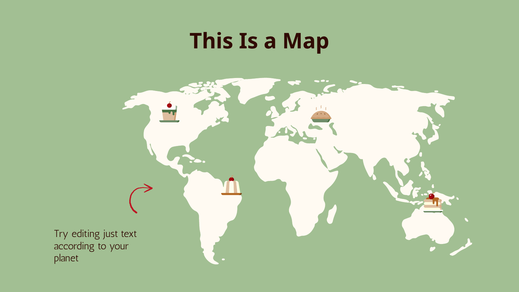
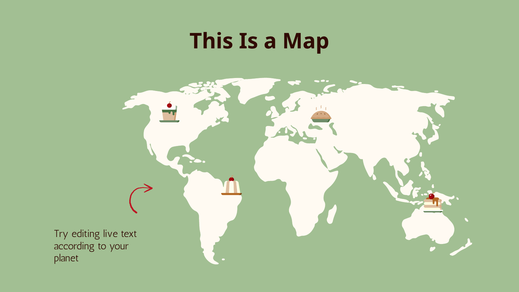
just: just -> live
